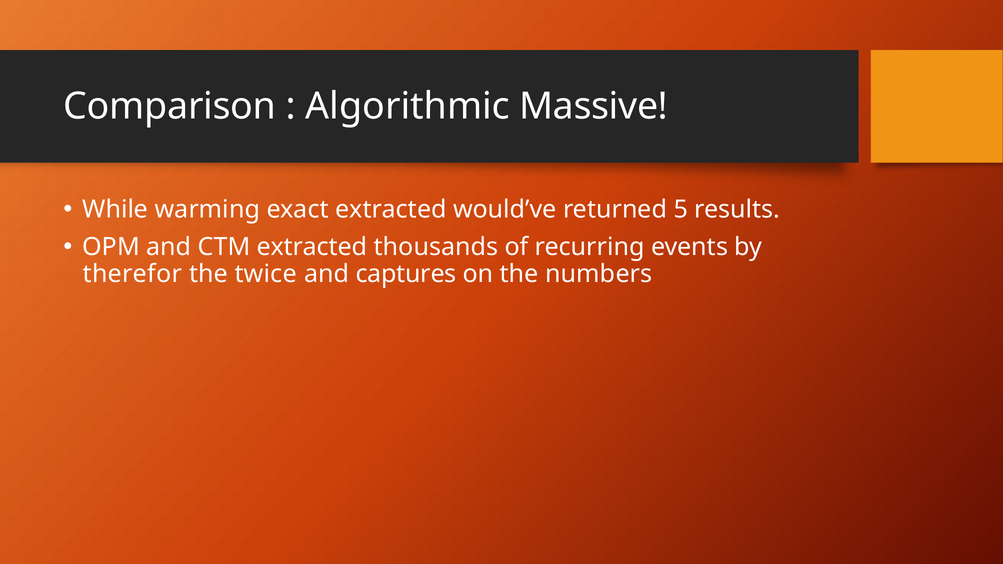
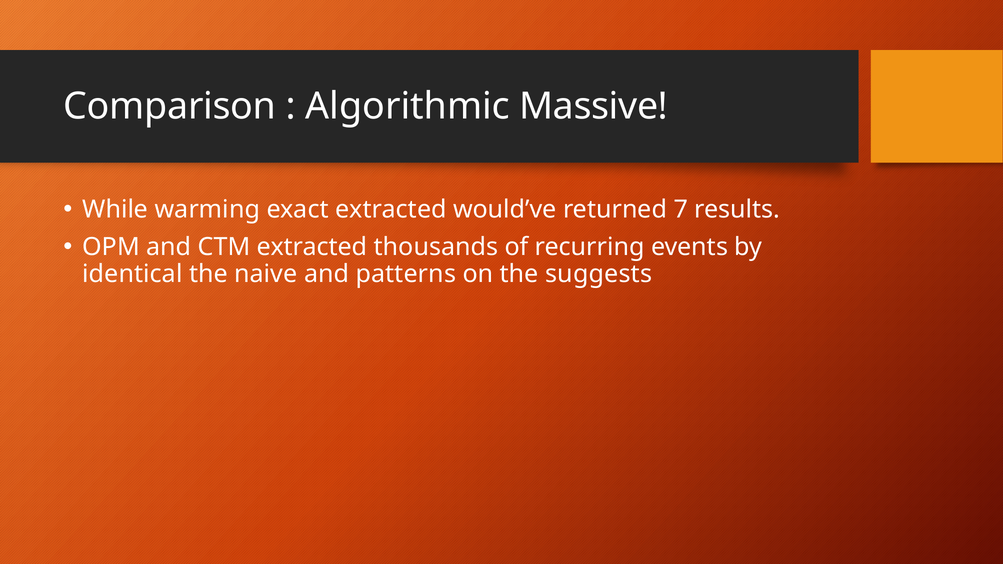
5: 5 -> 7
therefor: therefor -> identical
twice: twice -> naive
captures: captures -> patterns
numbers: numbers -> suggests
